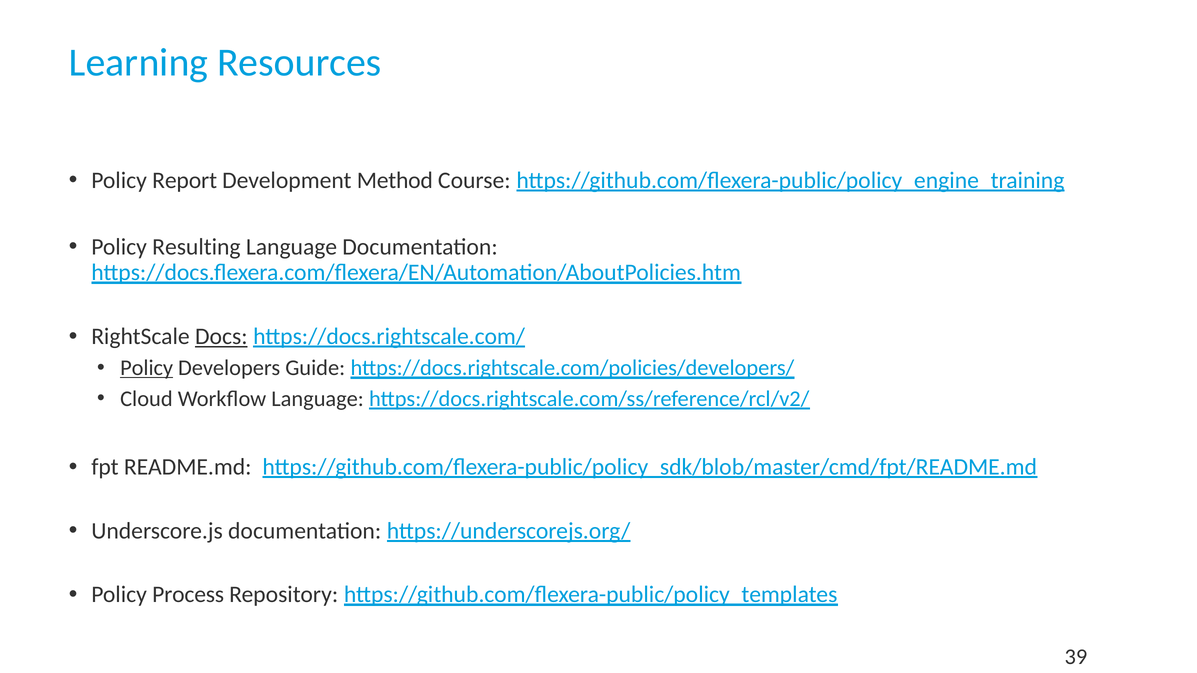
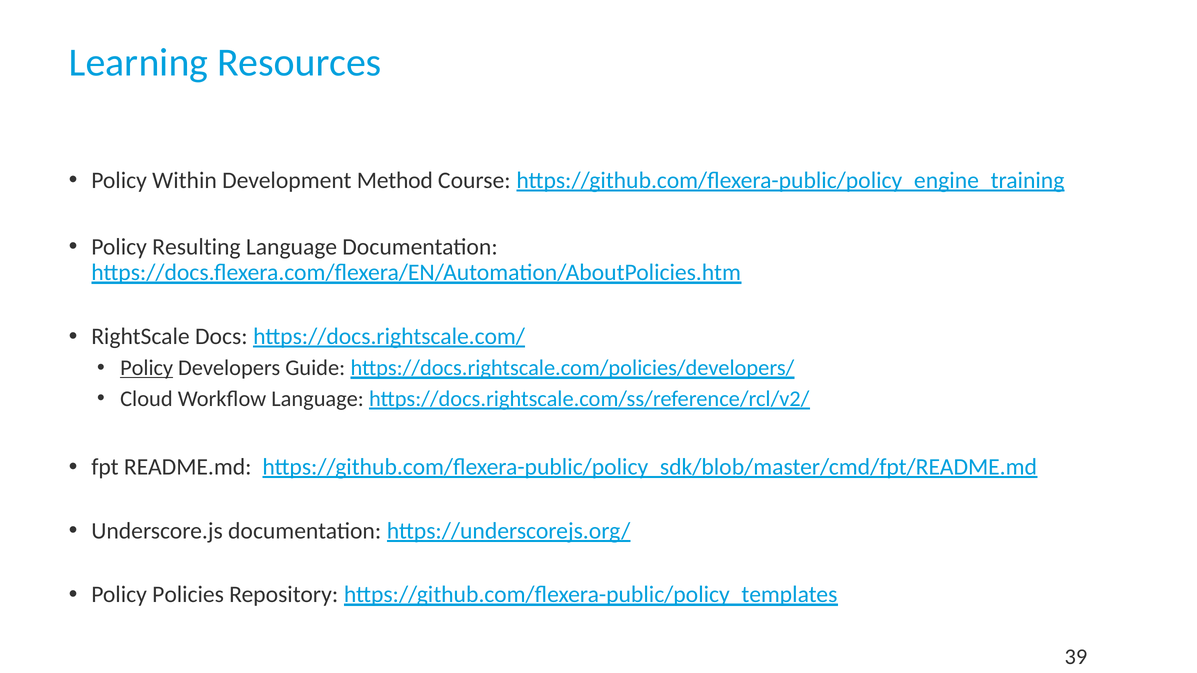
Report: Report -> Within
Docs underline: present -> none
Process: Process -> Policies
